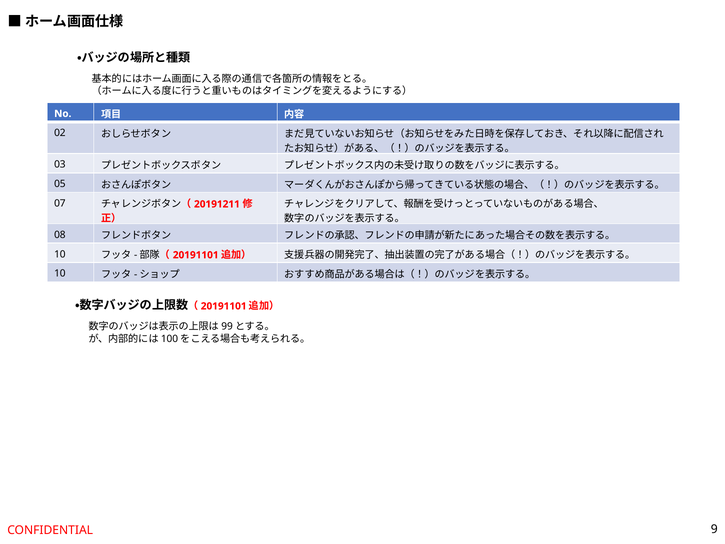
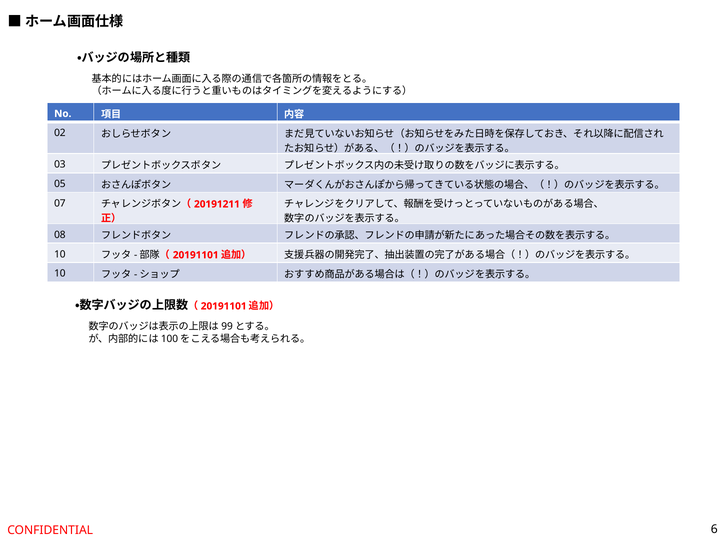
9: 9 -> 6
